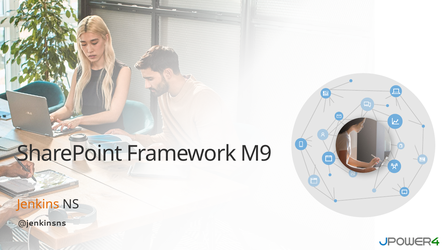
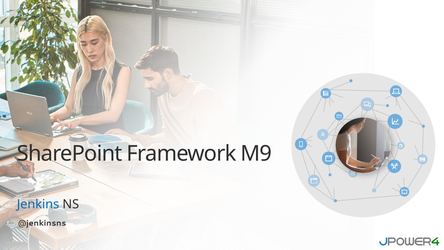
Jenkins colour: orange -> blue
